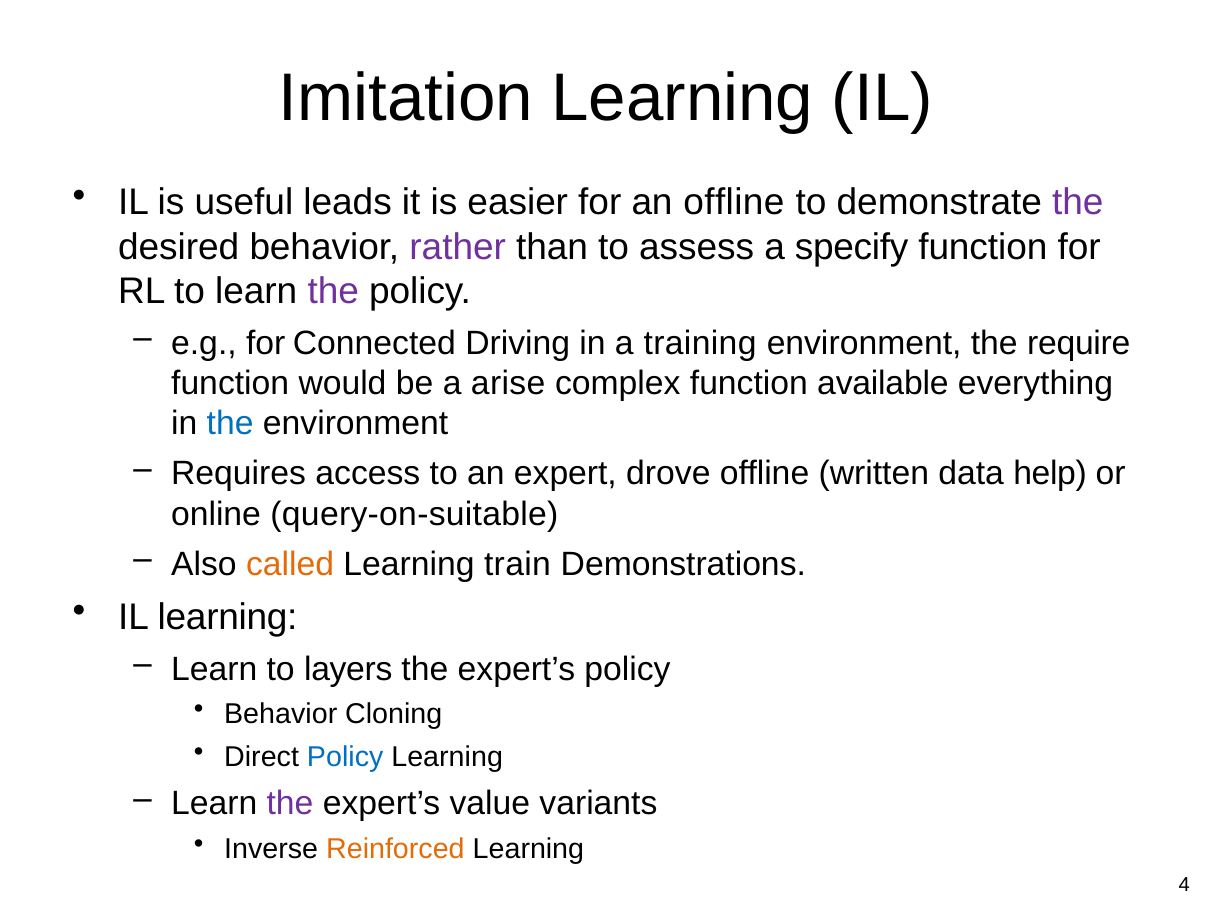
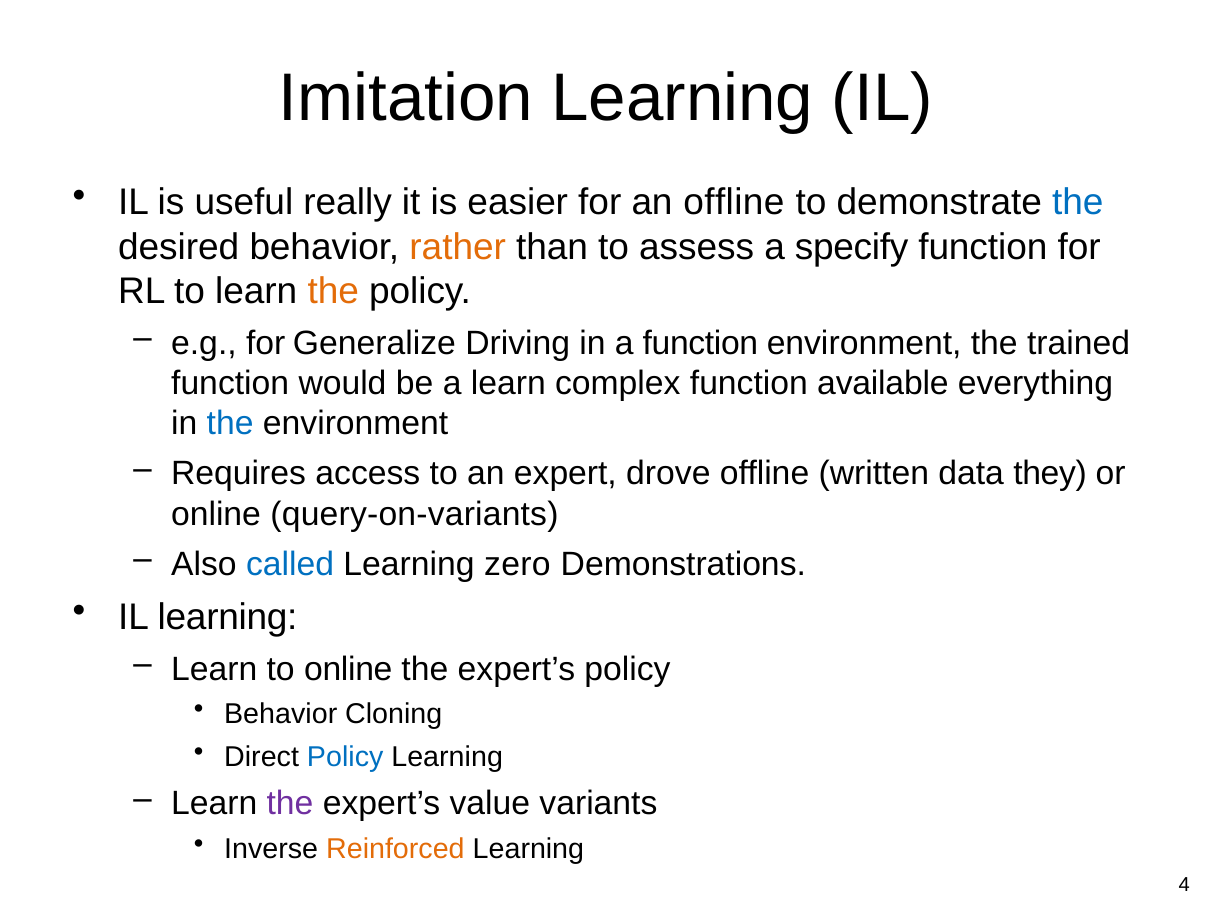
leads: leads -> really
the at (1078, 203) colour: purple -> blue
rather colour: purple -> orange
the at (333, 291) colour: purple -> orange
Connected: Connected -> Generalize
a training: training -> function
require: require -> trained
a arise: arise -> learn
help: help -> they
query-on-suitable: query-on-suitable -> query-on-variants
called colour: orange -> blue
train: train -> zero
to layers: layers -> online
